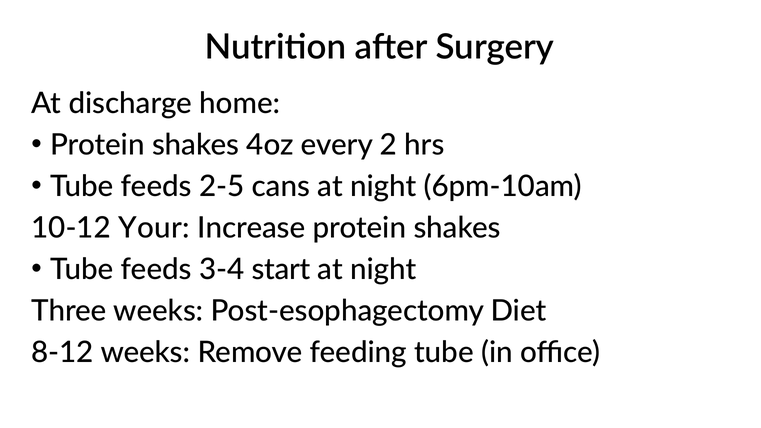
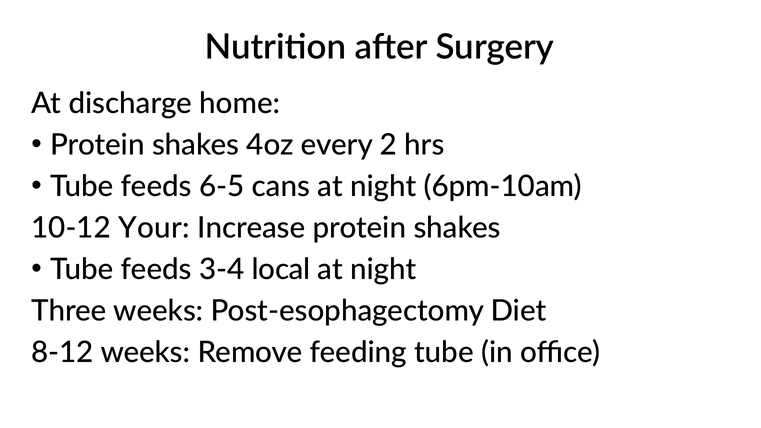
2-5: 2-5 -> 6-5
start: start -> local
